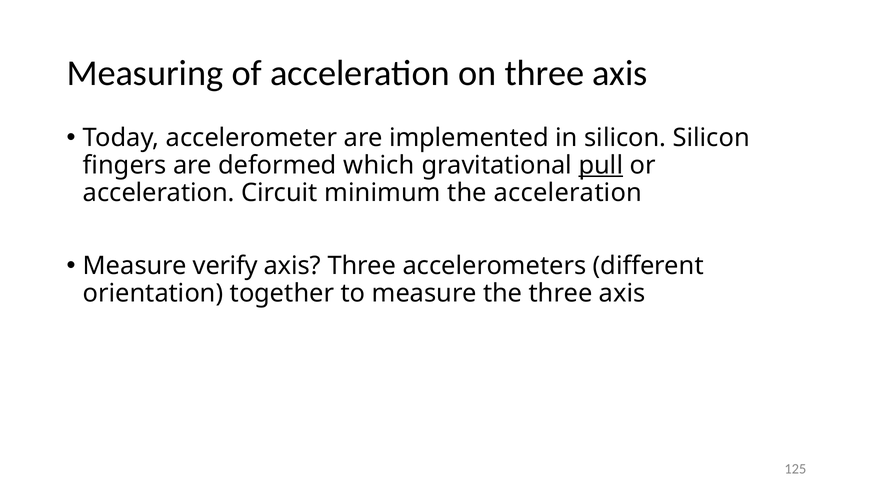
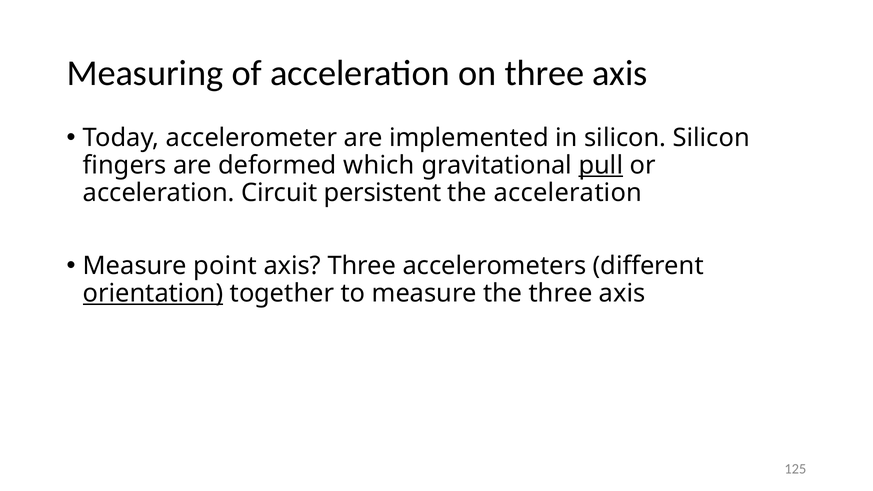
minimum: minimum -> persistent
verify: verify -> point
orientation underline: none -> present
